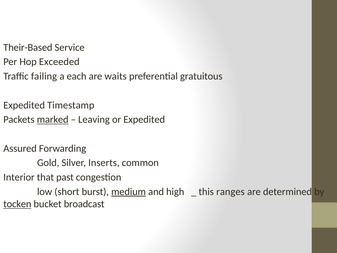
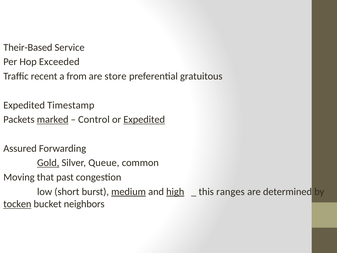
failing: failing -> recent
each: each -> from
waits: waits -> store
Leaving: Leaving -> Control
Expedited at (144, 119) underline: none -> present
Gold underline: none -> present
Inserts: Inserts -> Queue
Interior: Interior -> Moving
high underline: none -> present
broadcast: broadcast -> neighbors
